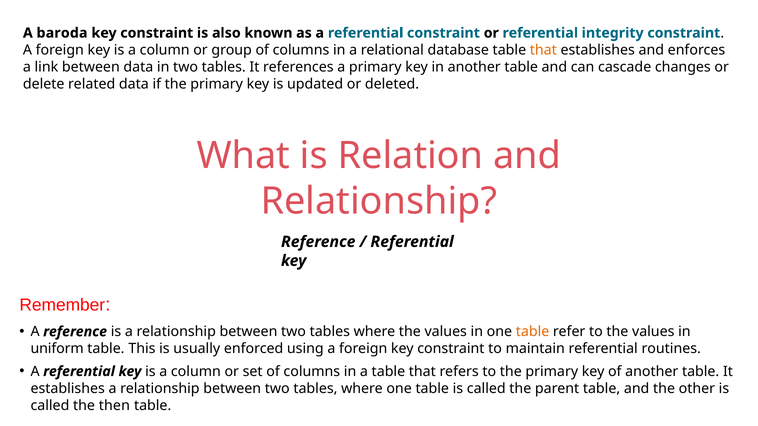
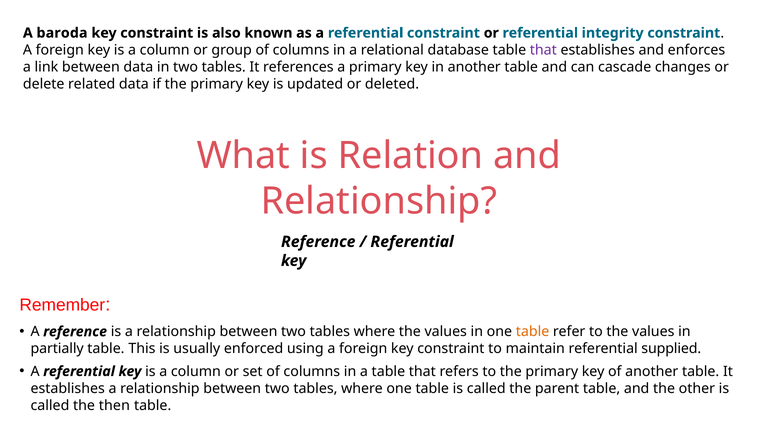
that at (543, 50) colour: orange -> purple
uniform: uniform -> partially
routines: routines -> supplied
